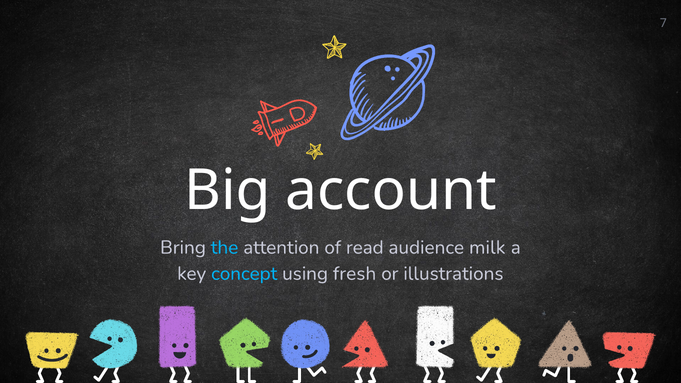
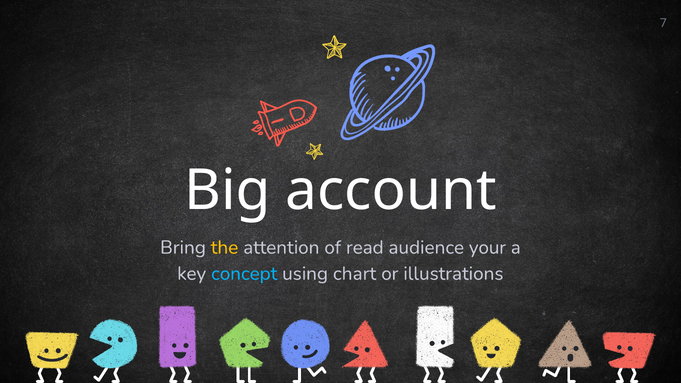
the colour: light blue -> yellow
milk: milk -> your
fresh: fresh -> chart
